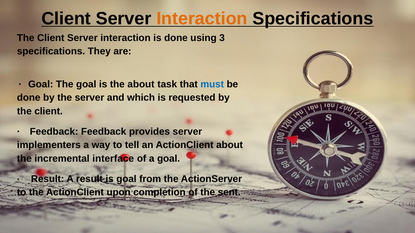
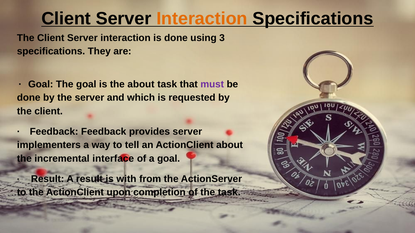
must colour: blue -> purple
is goal: goal -> with
the sent: sent -> task
